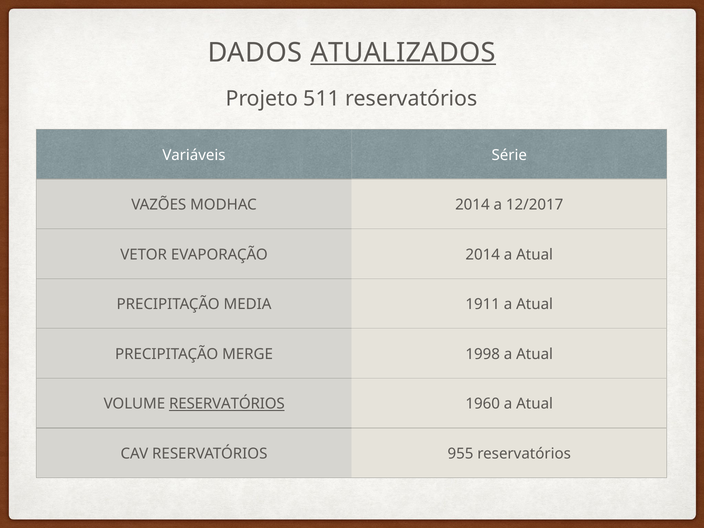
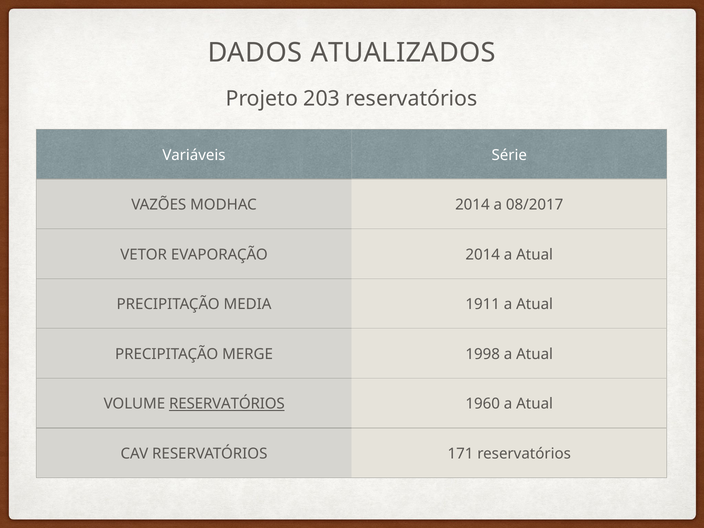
ATUALIZADOS underline: present -> none
511: 511 -> 203
12/2017: 12/2017 -> 08/2017
955: 955 -> 171
